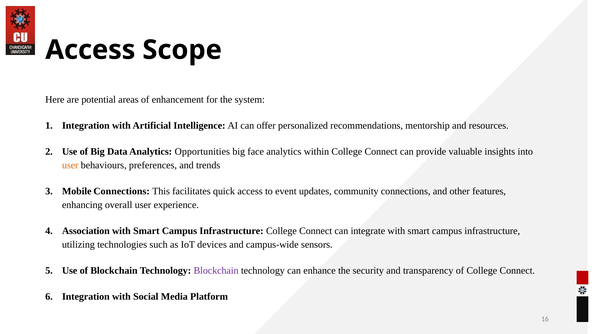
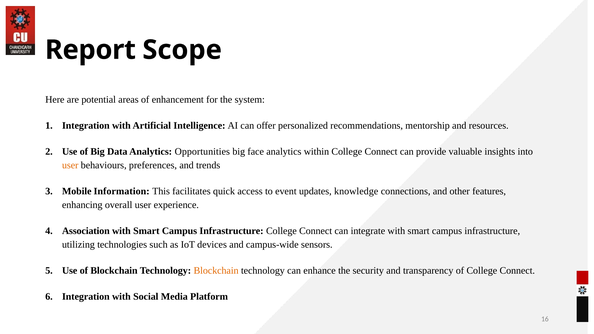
Access at (90, 50): Access -> Report
Mobile Connections: Connections -> Information
community: community -> knowledge
Blockchain at (216, 271) colour: purple -> orange
